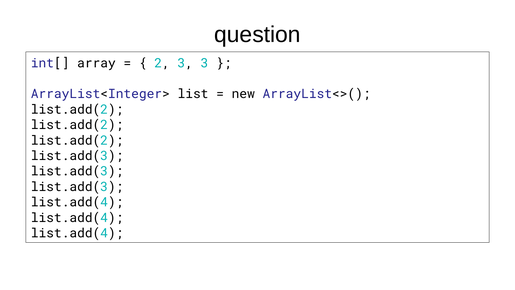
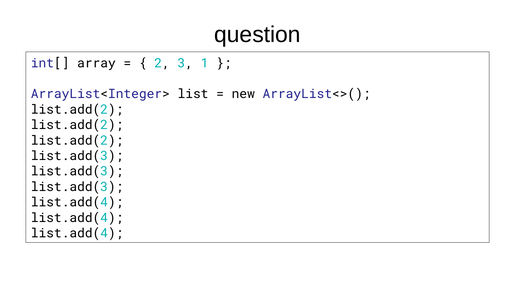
3 3: 3 -> 1
